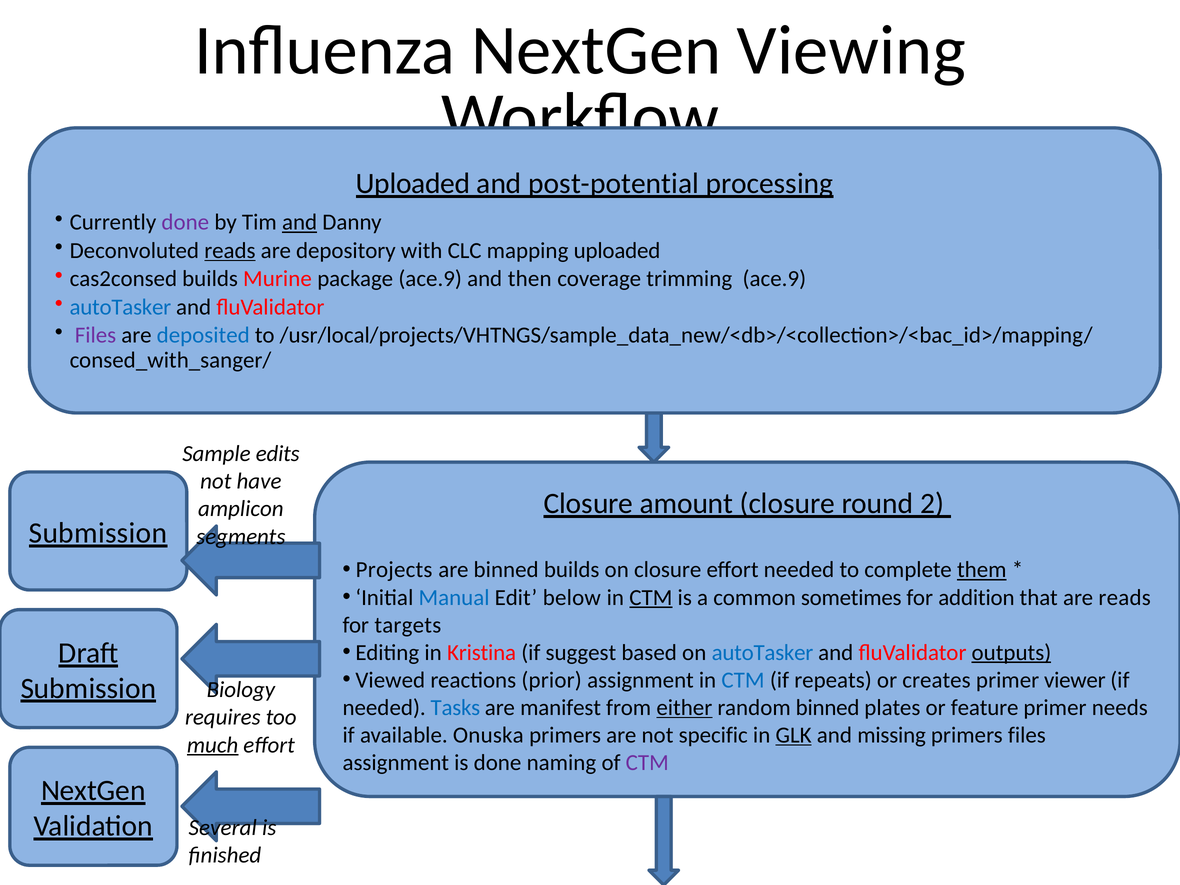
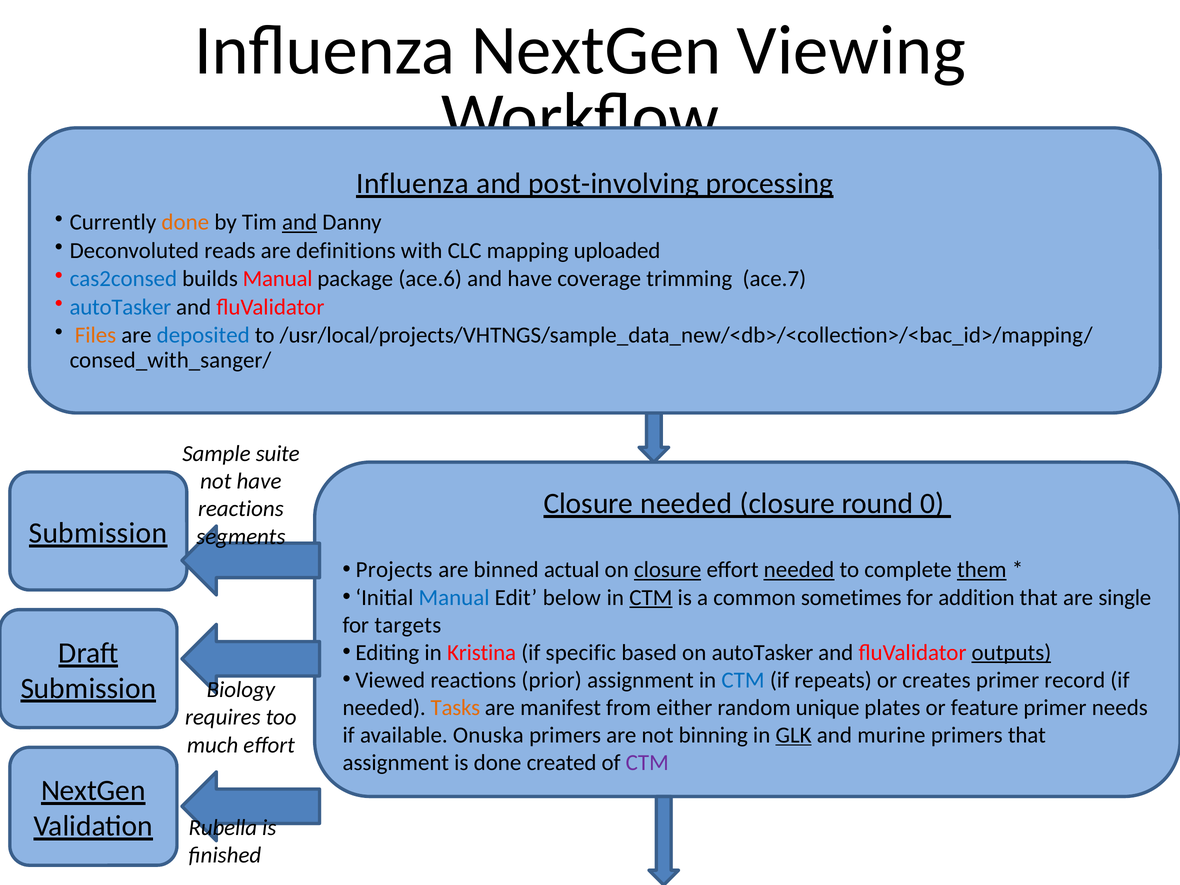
Uploaded at (413, 184): Uploaded -> Influenza
post-potential: post-potential -> post-involving
done at (185, 222) colour: purple -> orange
reads at (230, 251) underline: present -> none
depository: depository -> definitions
cas2consed colour: black -> blue
builds Murine: Murine -> Manual
package ace.9: ace.9 -> ace.6
and then: then -> have
trimming ace.9: ace.9 -> ace.7
Files at (95, 335) colour: purple -> orange
edits: edits -> suite
Closure amount: amount -> needed
2: 2 -> 0
amplicon at (241, 509): amplicon -> reactions
binned builds: builds -> actual
closure at (668, 570) underline: none -> present
needed at (799, 570) underline: none -> present
are reads: reads -> single
suggest: suggest -> specific
autoTasker at (763, 653) colour: blue -> black
viewer: viewer -> record
Tasks colour: blue -> orange
either underline: present -> none
random binned: binned -> unique
specific: specific -> binning
missing: missing -> murine
primers files: files -> that
much underline: present -> none
naming: naming -> created
Several: Several -> Rubella
